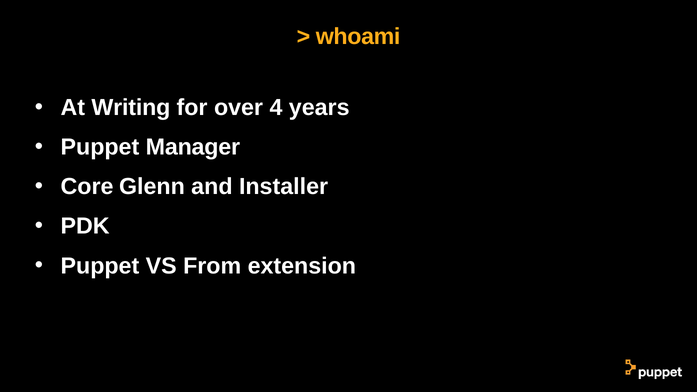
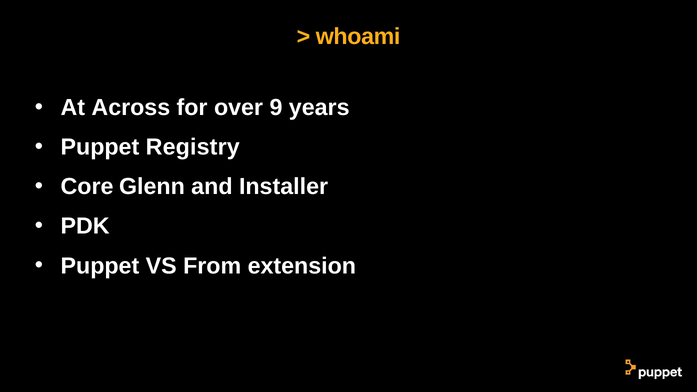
Writing: Writing -> Across
4: 4 -> 9
Manager: Manager -> Registry
